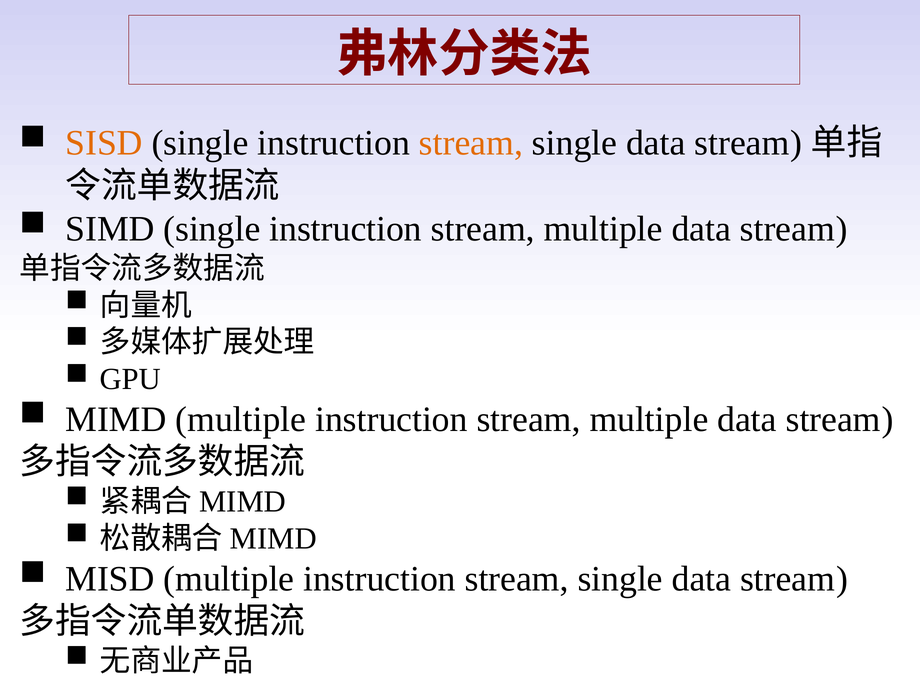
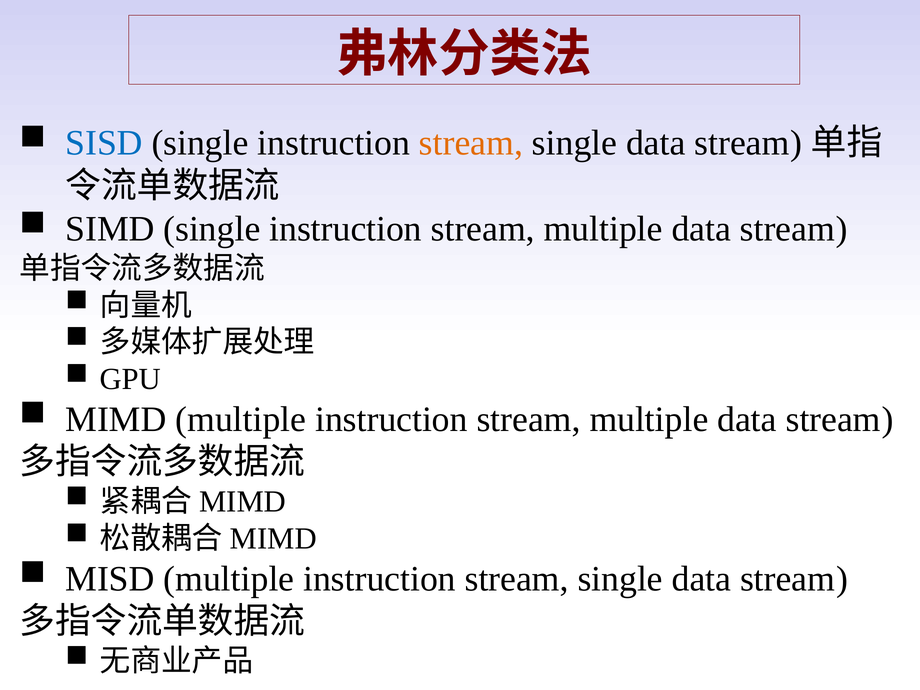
SISD colour: orange -> blue
